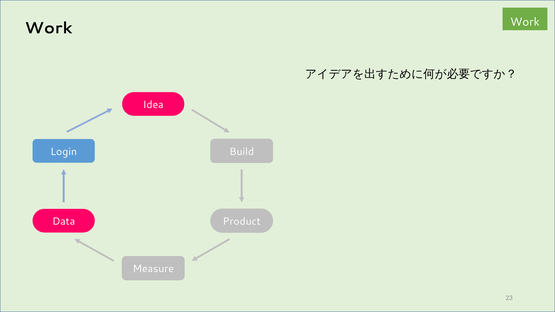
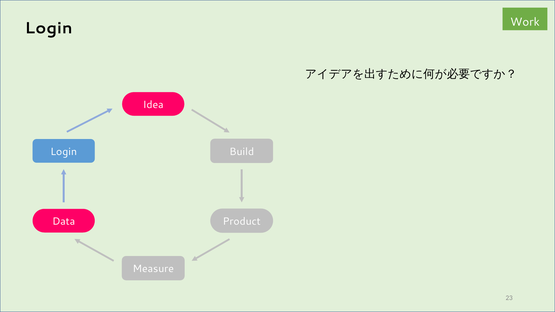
Work at (49, 28): Work -> Login
